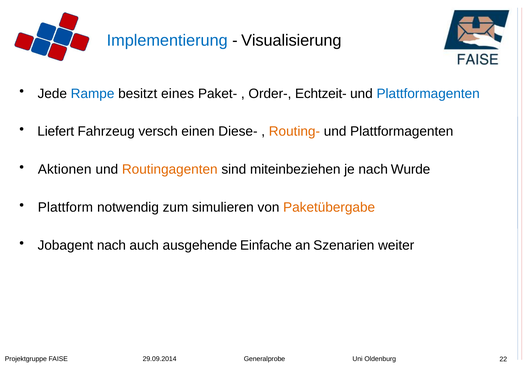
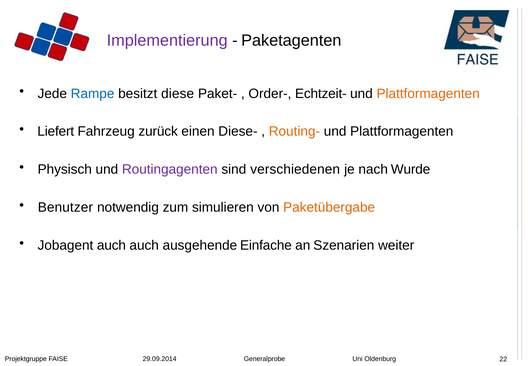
Implementierung colour: blue -> purple
Visualisierung: Visualisierung -> Paketagenten
eines: eines -> diese
Plattformagenten at (428, 93) colour: blue -> orange
versch: versch -> zurück
Aktionen: Aktionen -> Physisch
Routingagenten colour: orange -> purple
miteinbeziehen: miteinbeziehen -> verschiedenen
Plattform: Plattform -> Benutzer
Jobagent nach: nach -> auch
